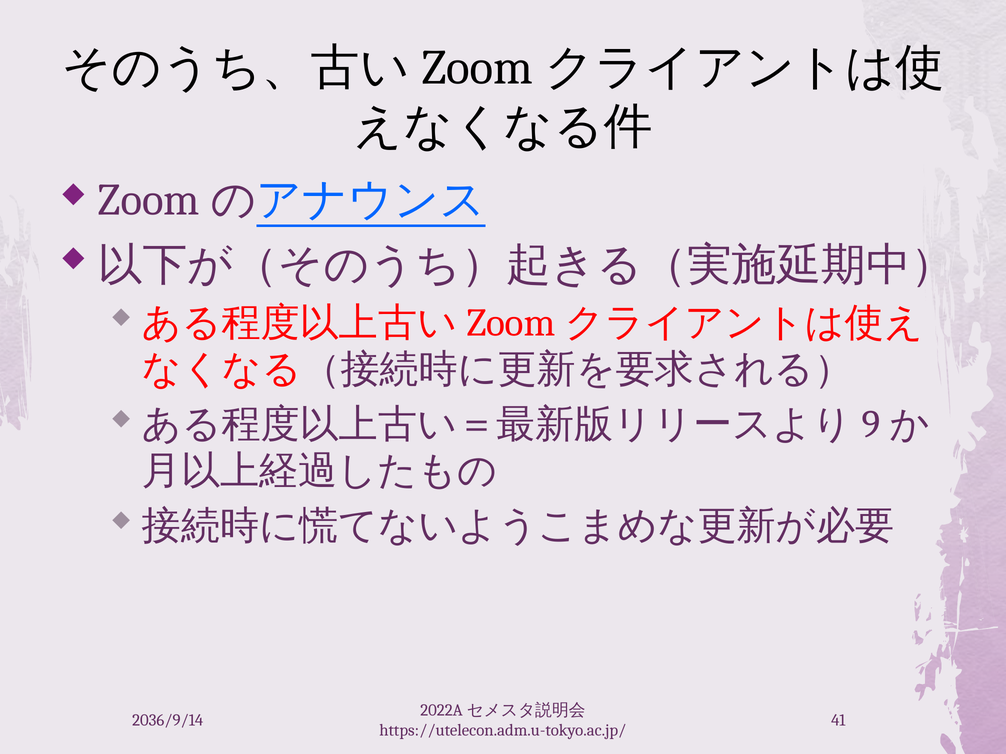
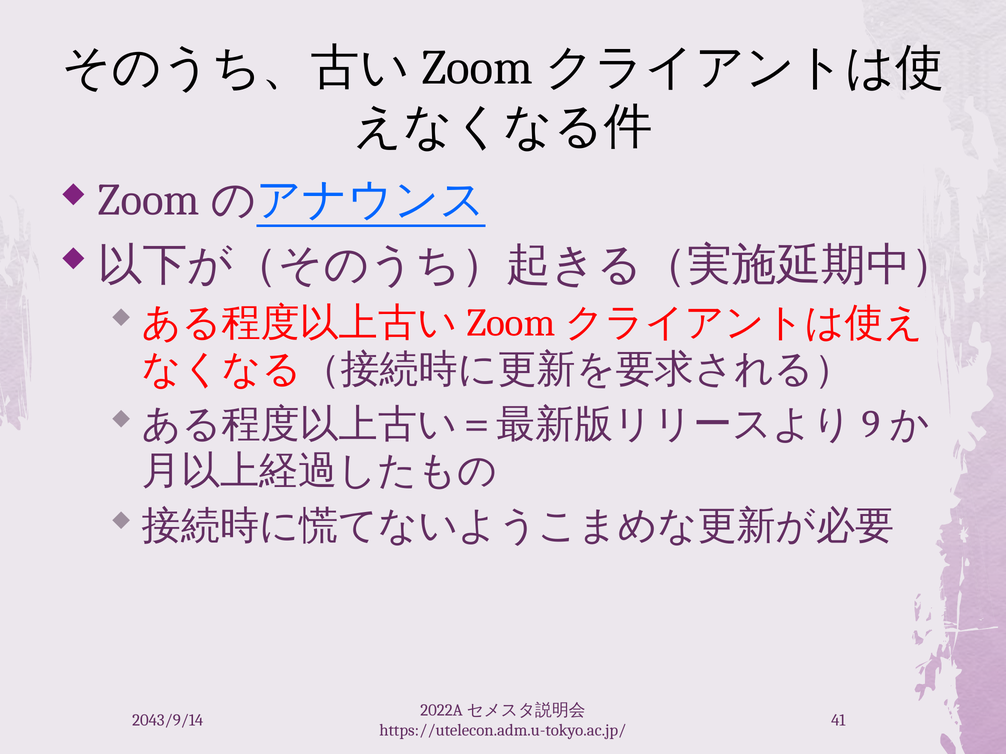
2036/9/14: 2036/9/14 -> 2043/9/14
